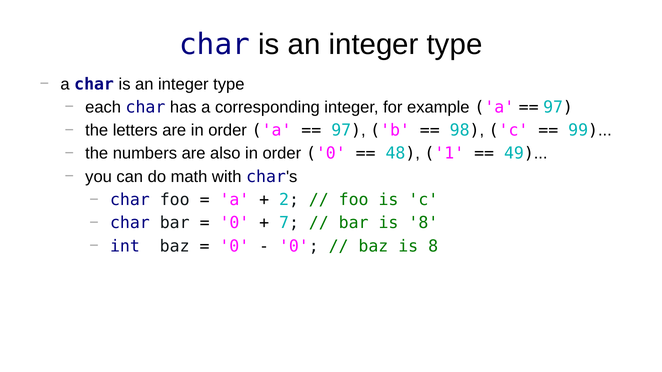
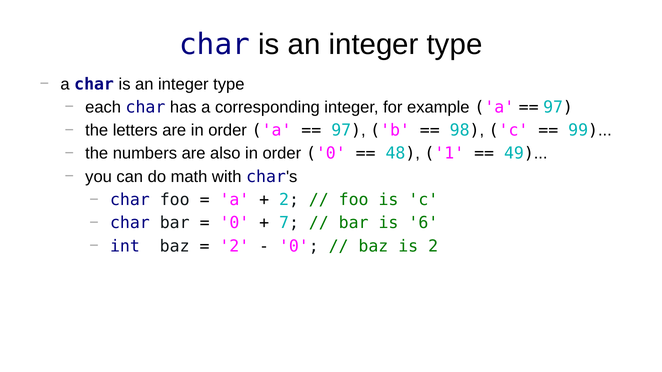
bar is 8: 8 -> 6
0 at (234, 246): 0 -> 2
baz is 8: 8 -> 2
